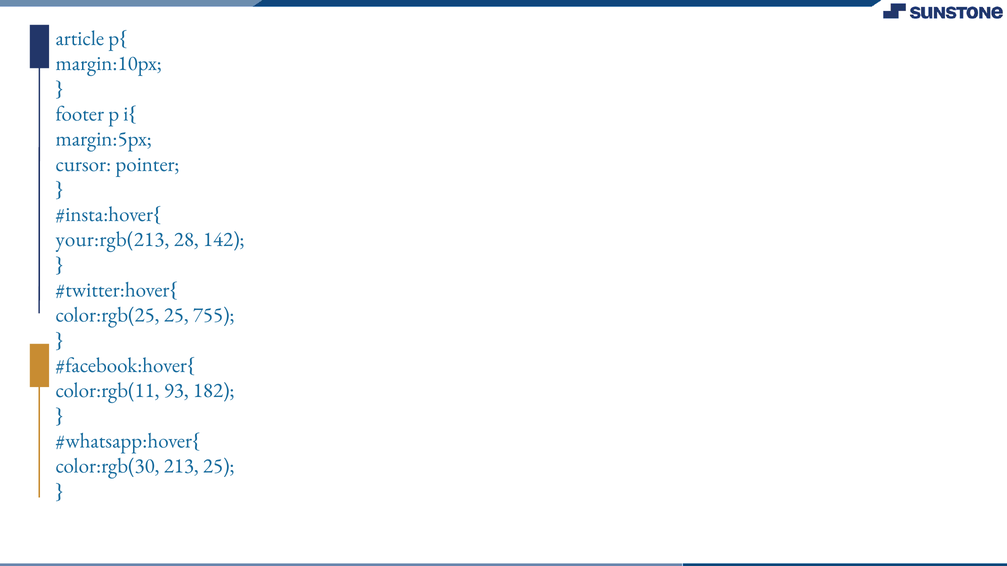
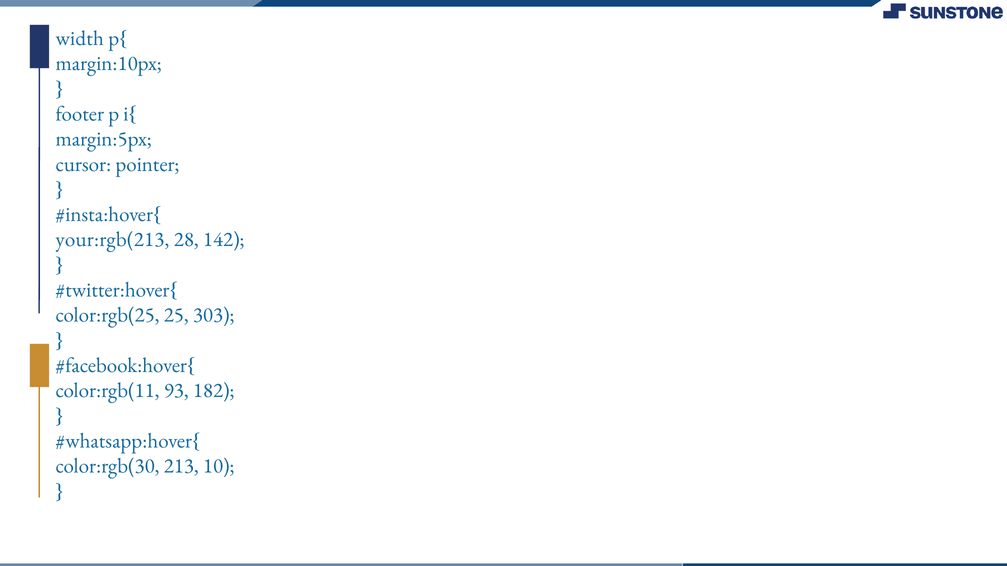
article: article -> width
755: 755 -> 303
213 25: 25 -> 10
